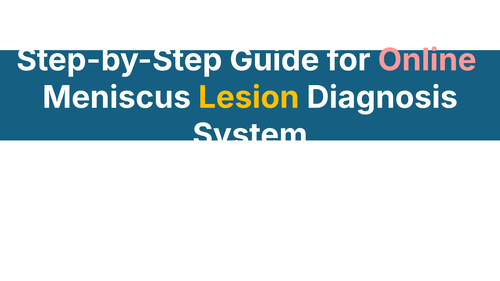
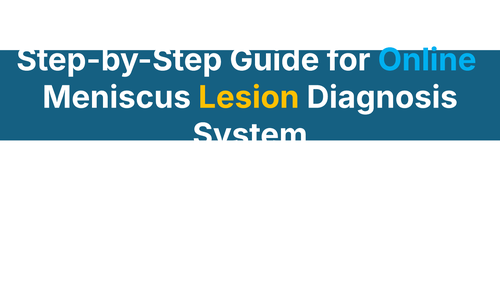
Online colour: pink -> light blue
